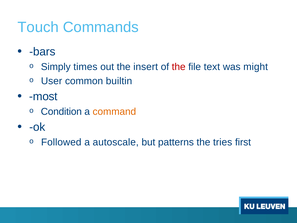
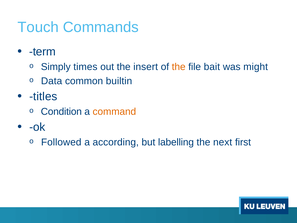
bars: bars -> term
the at (179, 67) colour: red -> orange
text: text -> bait
User: User -> Data
most: most -> titles
autoscale: autoscale -> according
patterns: patterns -> labelling
tries: tries -> next
